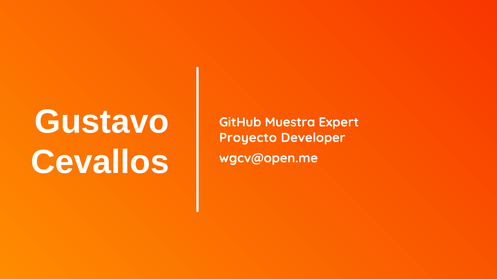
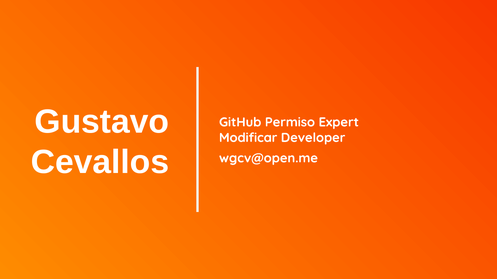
Muestra: Muestra -> Permiso
Proyecto: Proyecto -> Modificar
